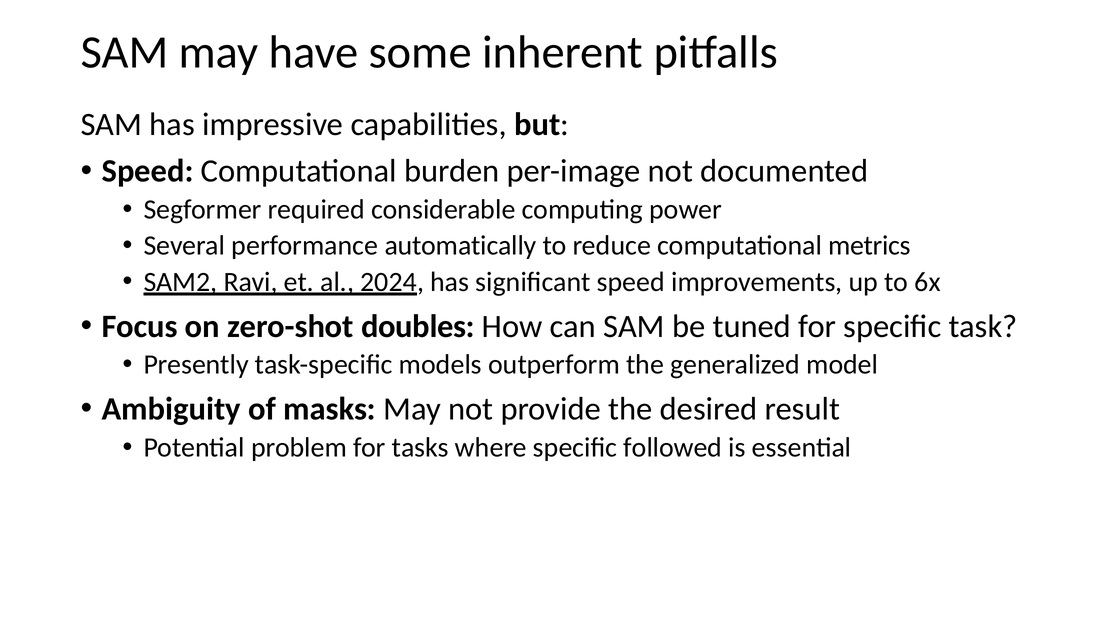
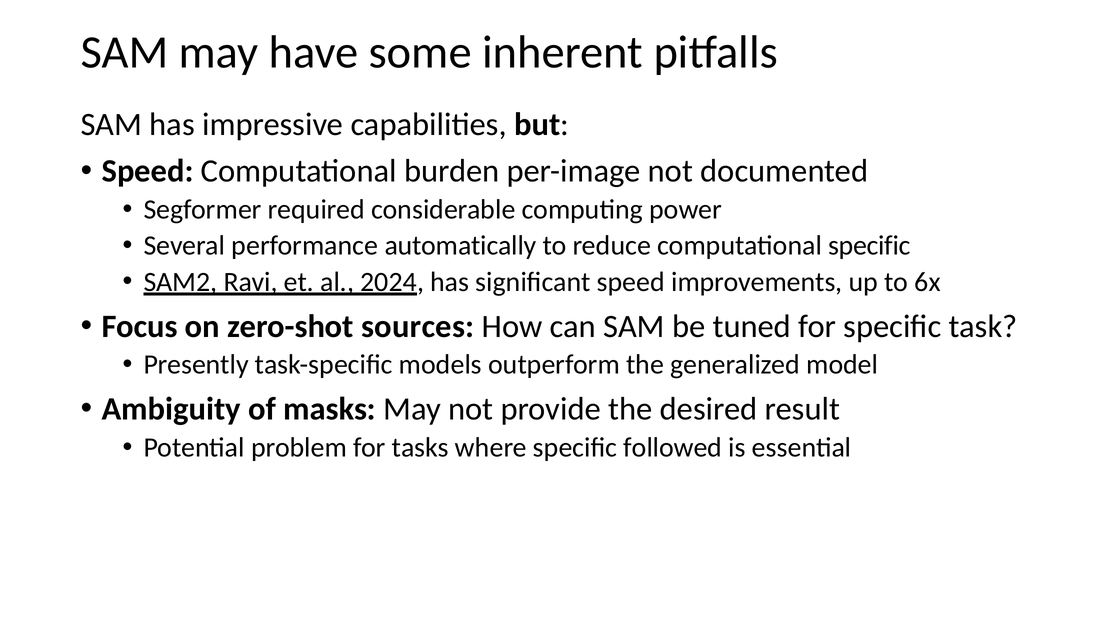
computational metrics: metrics -> specific
doubles: doubles -> sources
